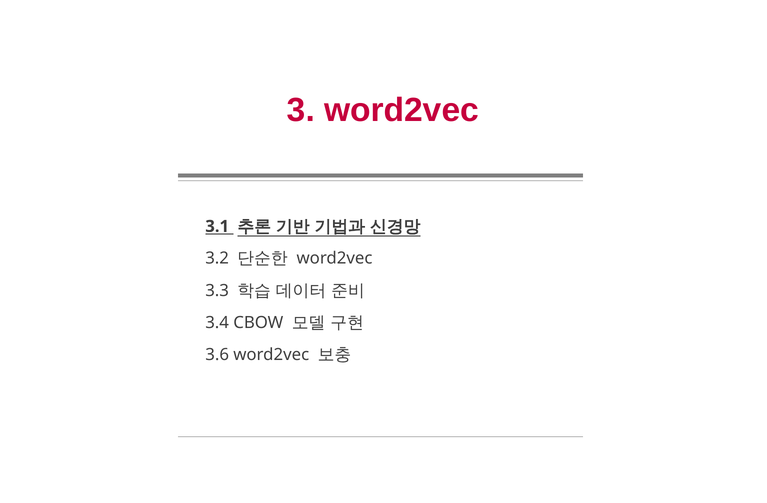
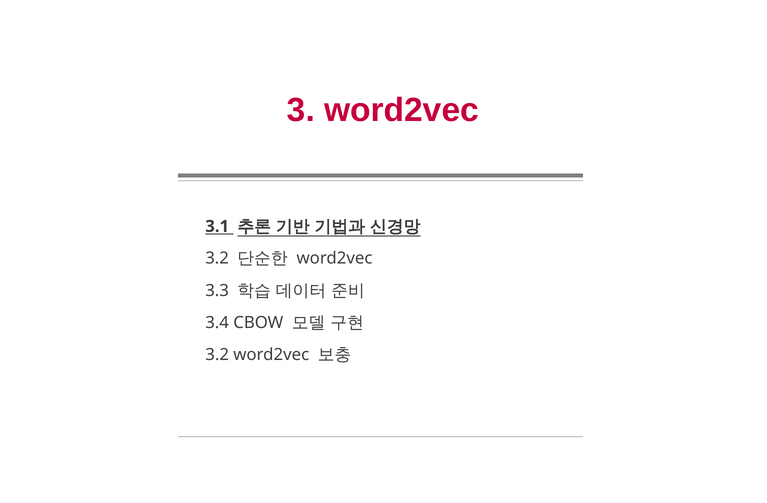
3.6 at (217, 355): 3.6 -> 3.2
